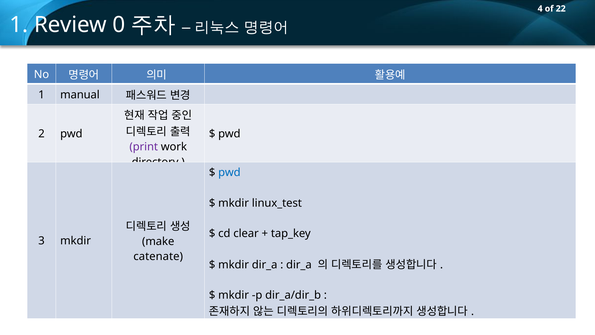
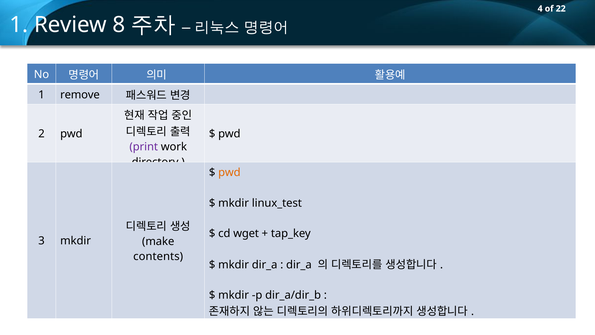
0: 0 -> 8
manual: manual -> remove
pwd at (229, 172) colour: blue -> orange
clear: clear -> wget
catenate: catenate -> contents
